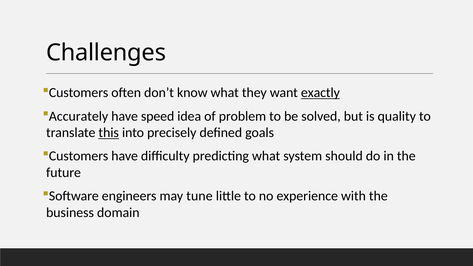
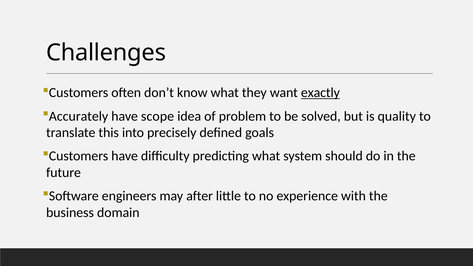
speed: speed -> scope
this underline: present -> none
tune: tune -> after
